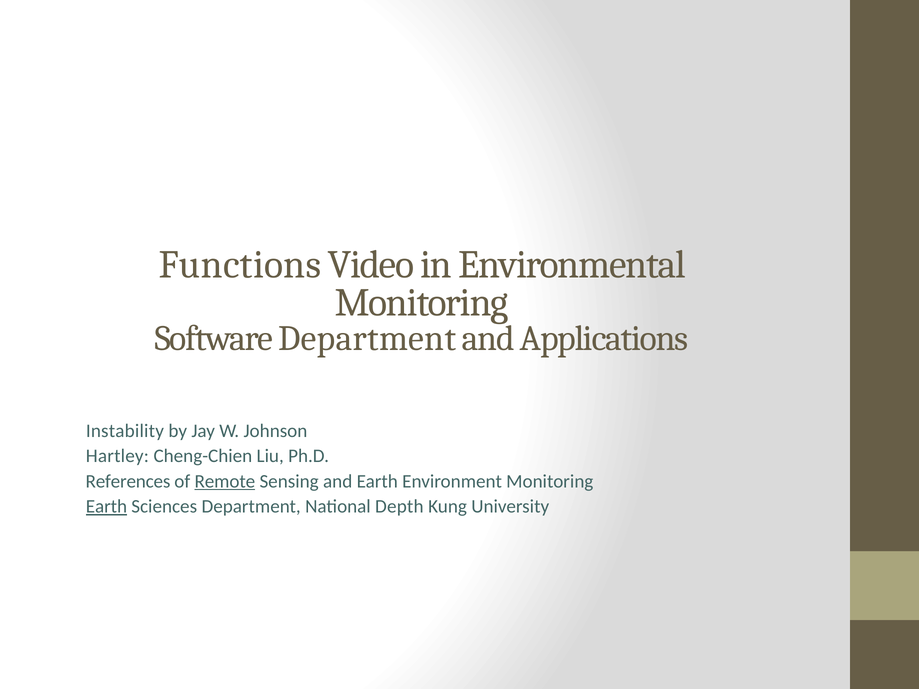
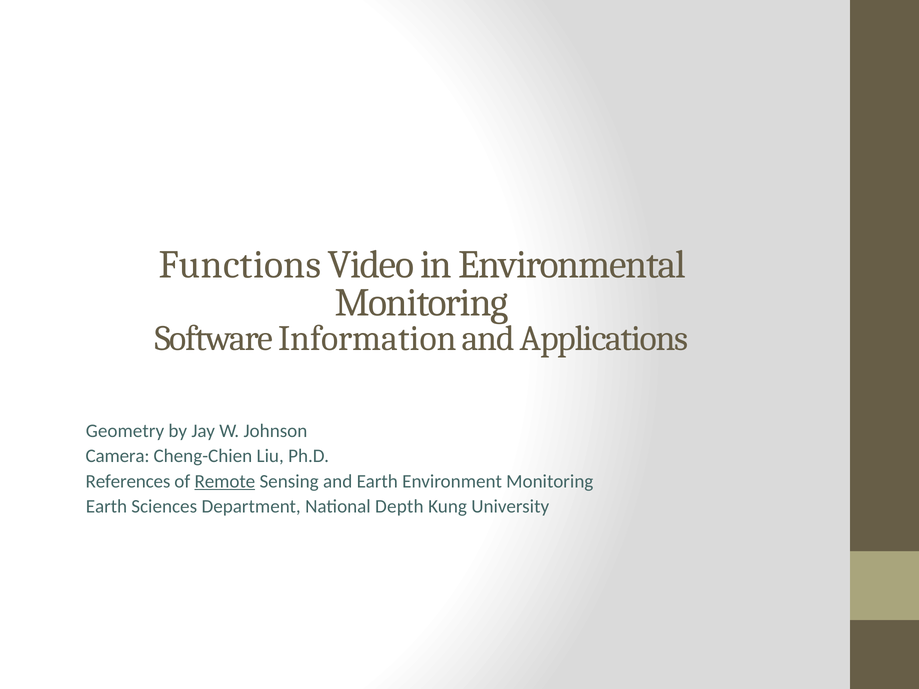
Software Department: Department -> Information
Instability: Instability -> Geometry
Hartley: Hartley -> Camera
Earth at (106, 507) underline: present -> none
